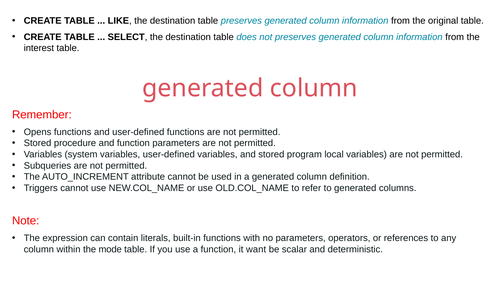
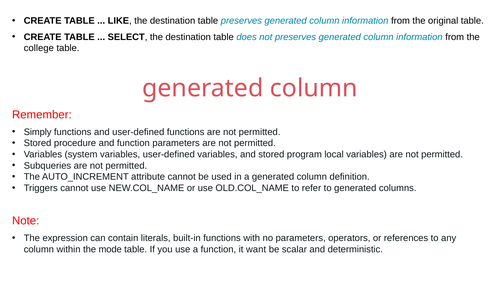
interest: interest -> college
Opens: Opens -> Simply
